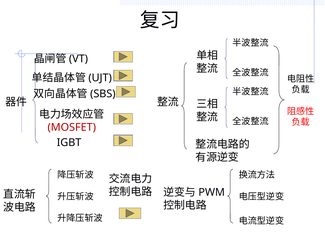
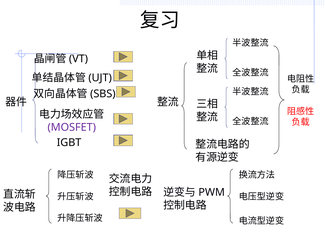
MOSFET colour: red -> purple
